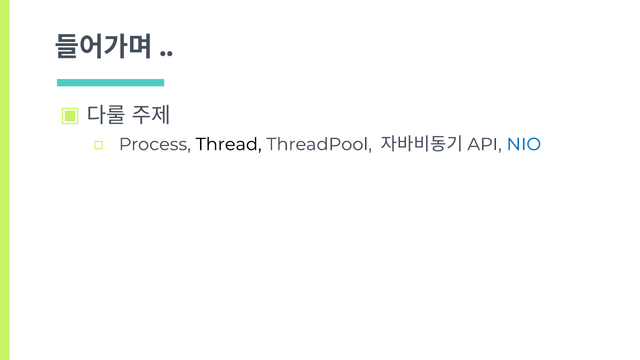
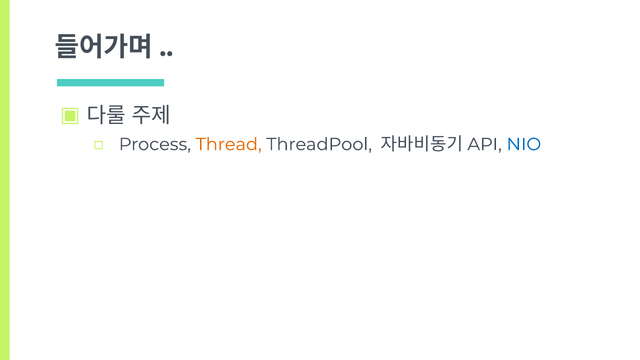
Thread colour: black -> orange
